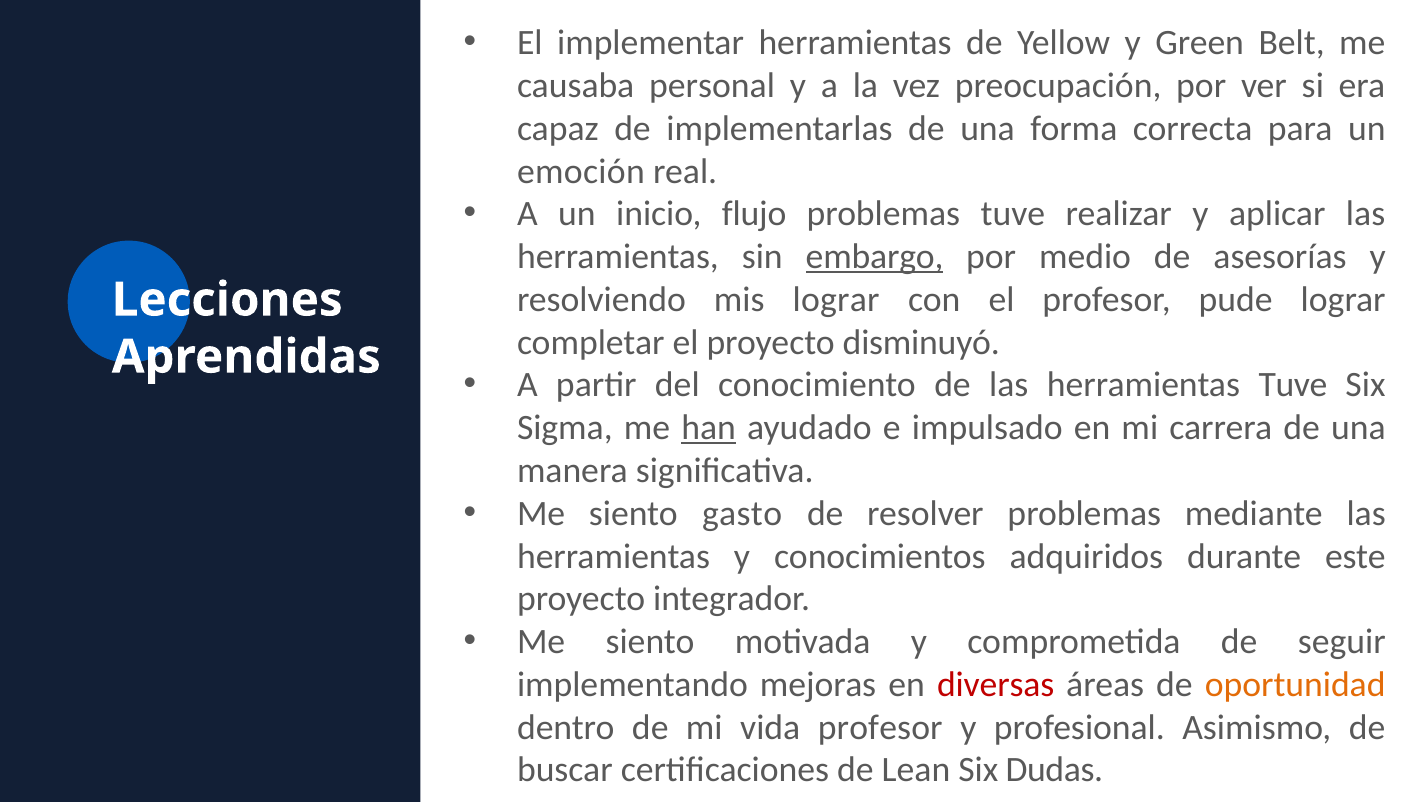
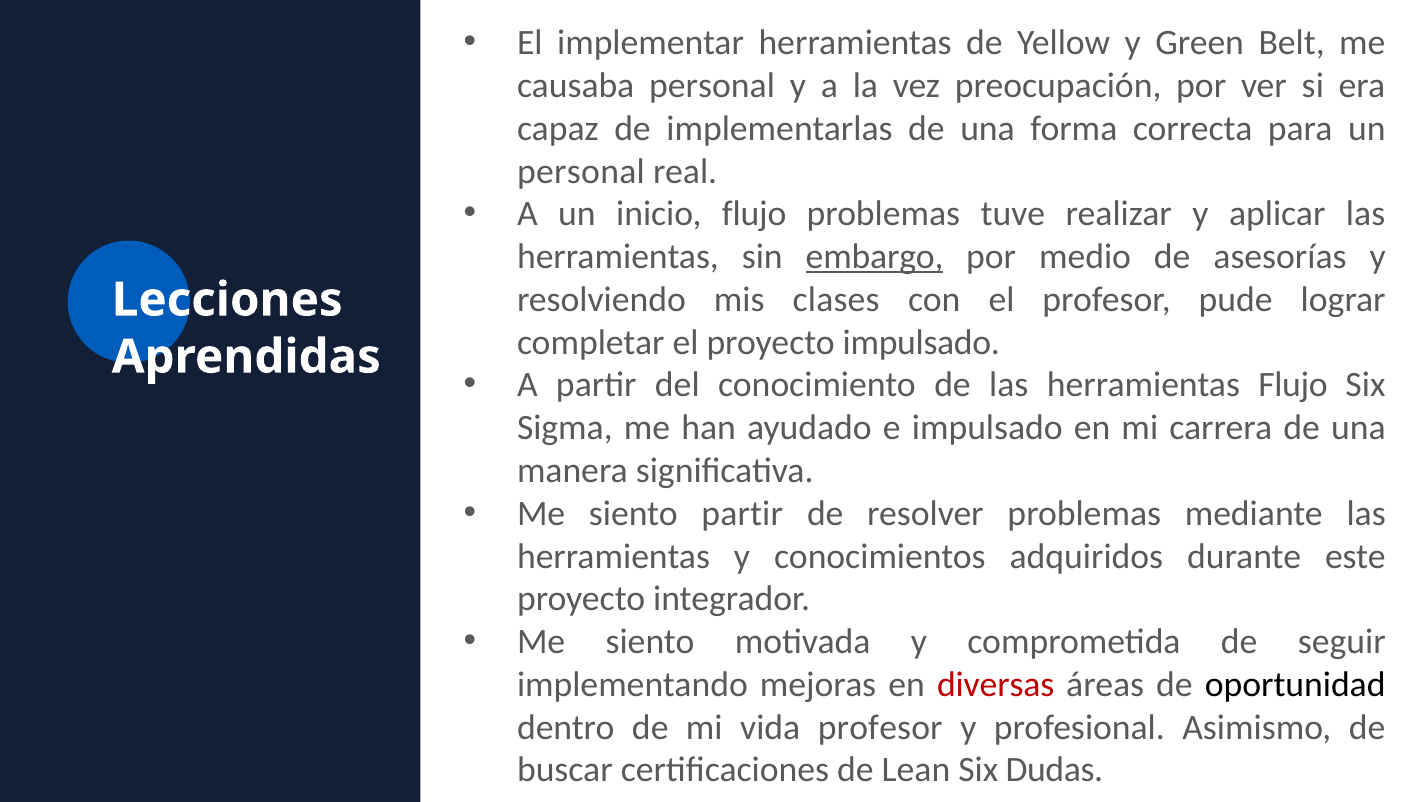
emoción at (581, 171): emoción -> personal
mis lograr: lograr -> clases
proyecto disminuyó: disminuyó -> impulsado
herramientas Tuve: Tuve -> Flujo
han underline: present -> none
siento gasto: gasto -> partir
oportunidad colour: orange -> black
